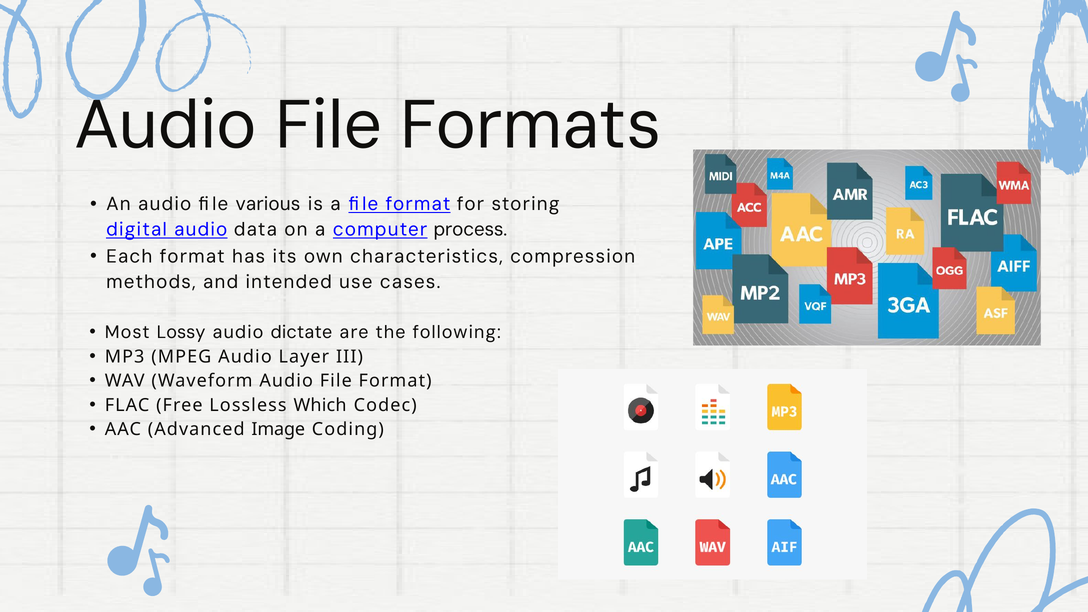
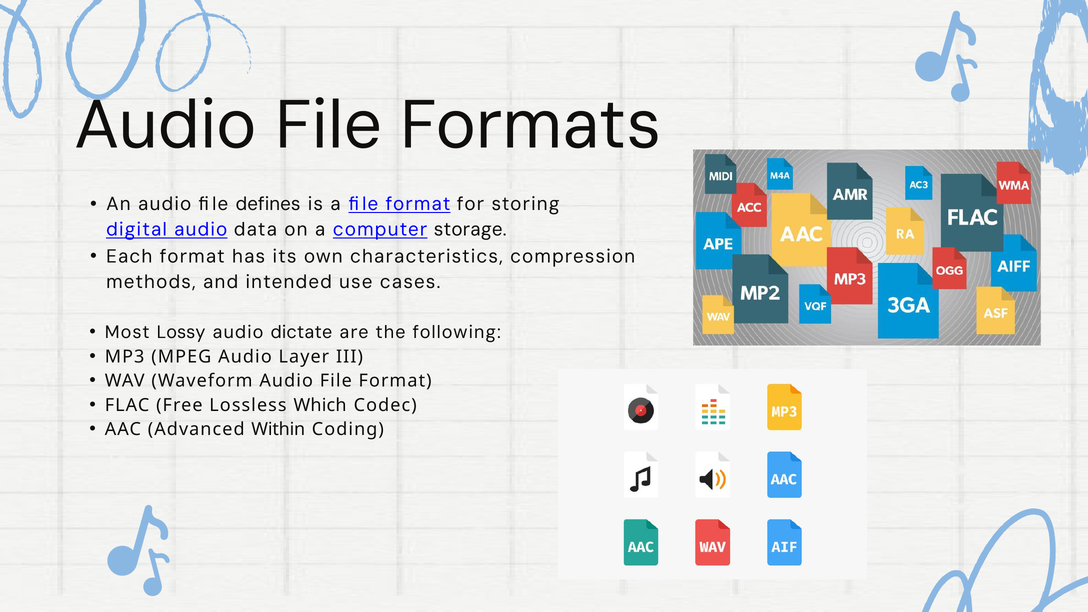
various: various -> defines
process: process -> storage
Image: Image -> Within
